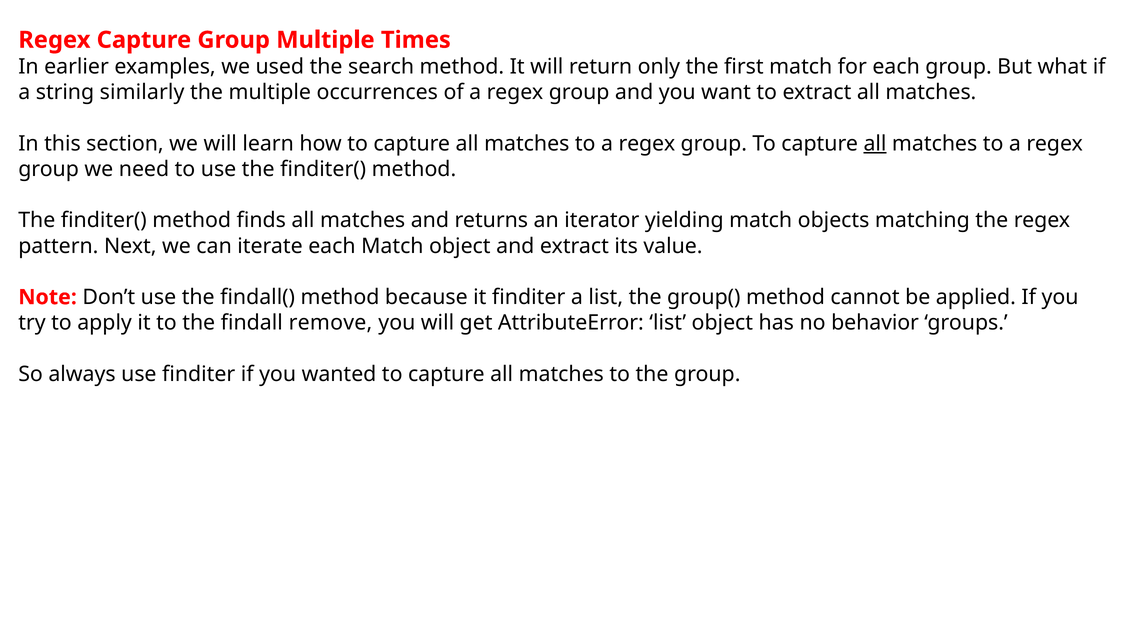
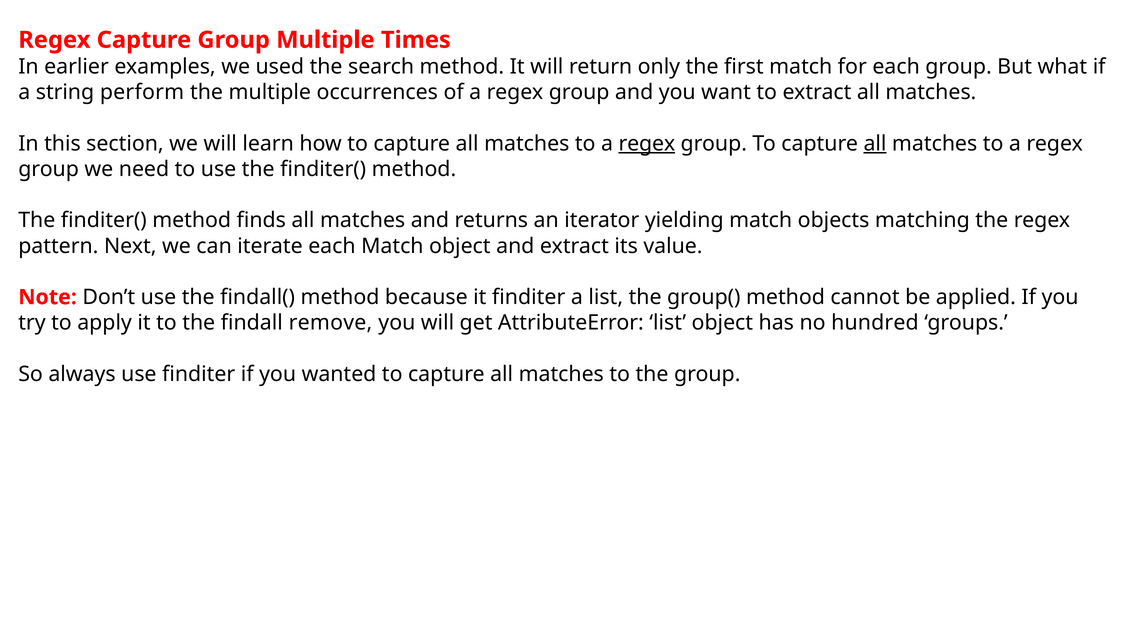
similarly: similarly -> perform
regex at (647, 144) underline: none -> present
behavior: behavior -> hundred
